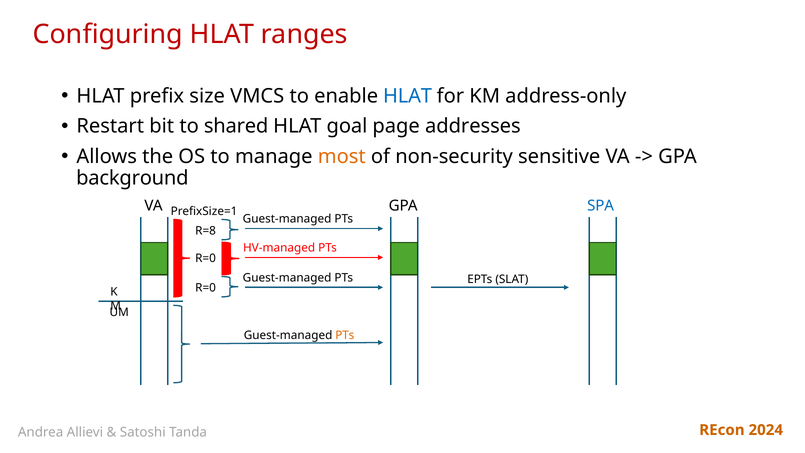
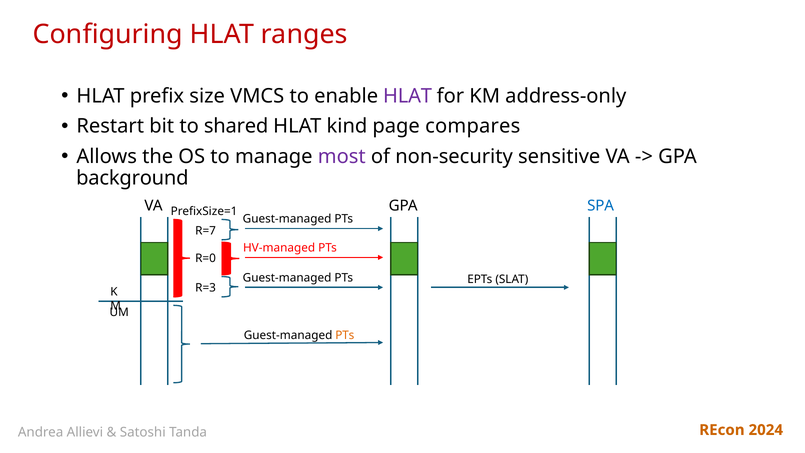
HLAT at (408, 96) colour: blue -> purple
goal: goal -> kind
addresses: addresses -> compares
most colour: orange -> purple
R=8: R=8 -> R=7
R=0 at (206, 288): R=0 -> R=3
